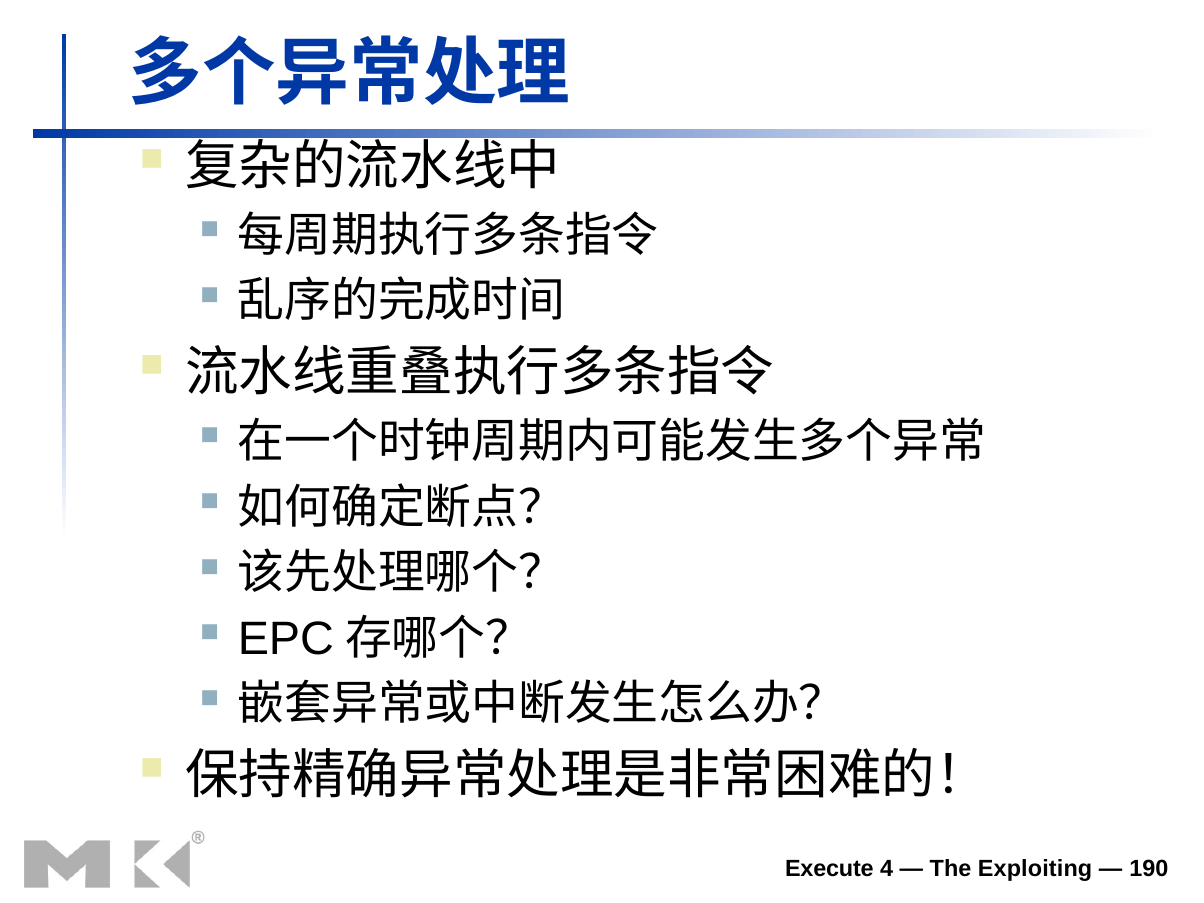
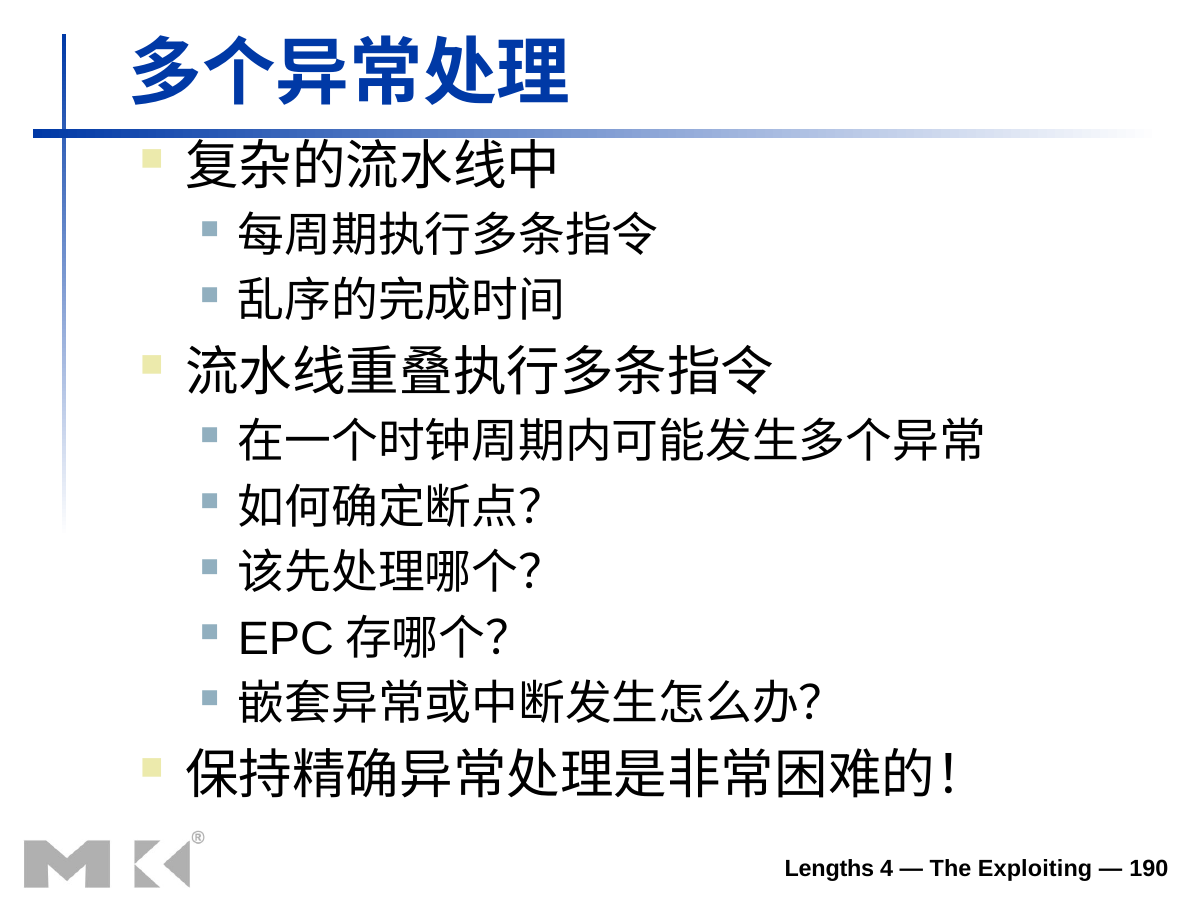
Execute: Execute -> Lengths
